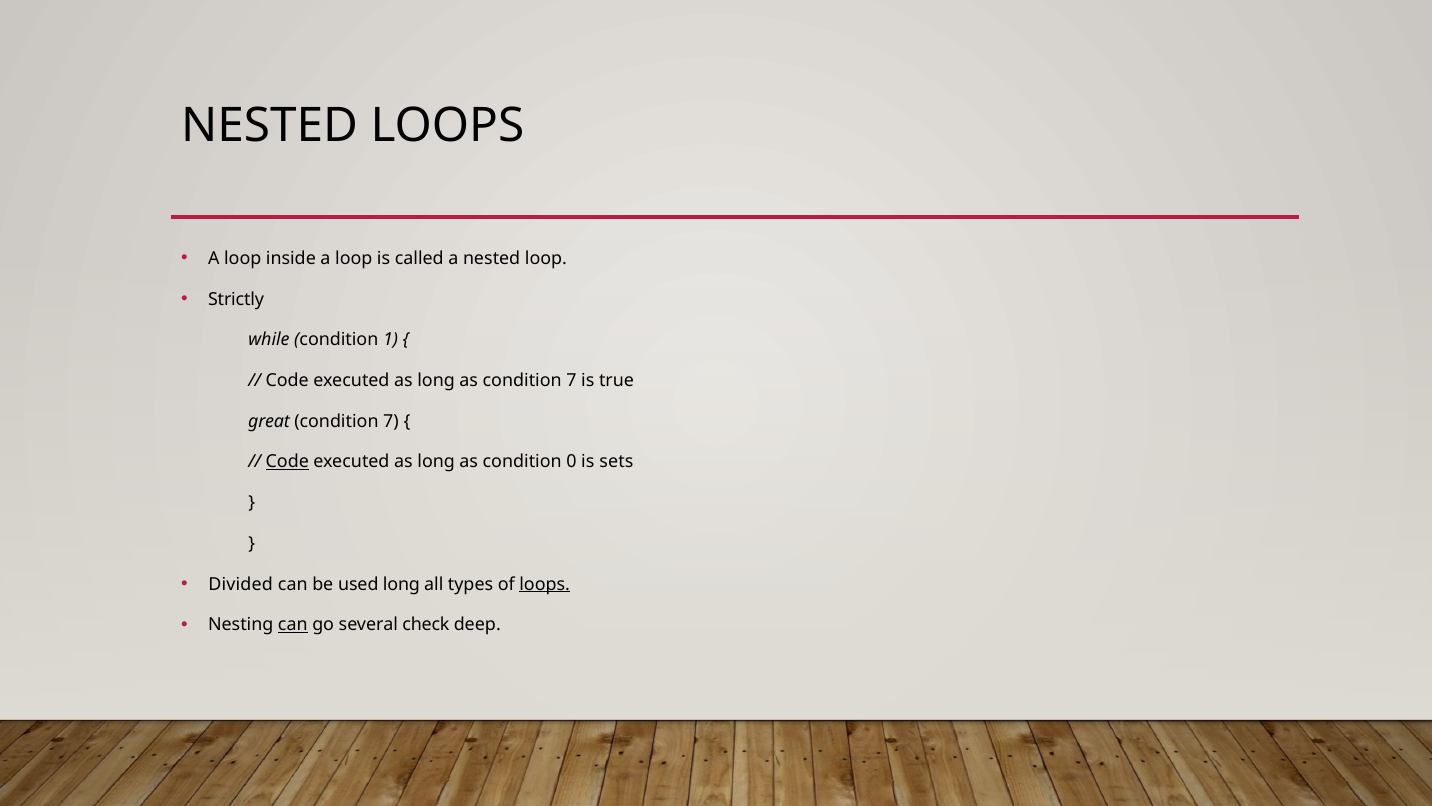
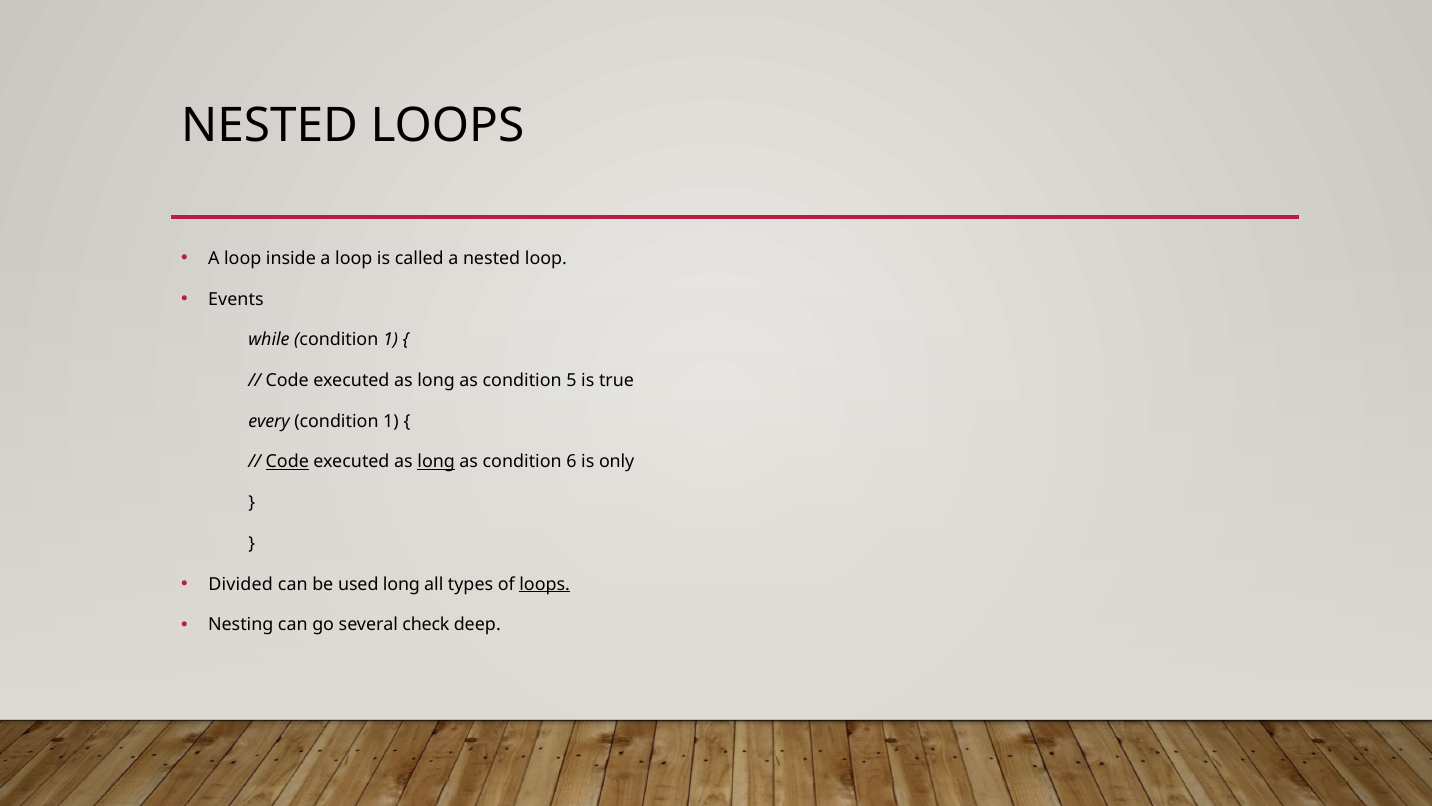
Strictly: Strictly -> Events
as condition 7: 7 -> 5
great: great -> every
7 at (391, 421): 7 -> 1
long at (436, 462) underline: none -> present
0: 0 -> 6
sets: sets -> only
can at (293, 624) underline: present -> none
